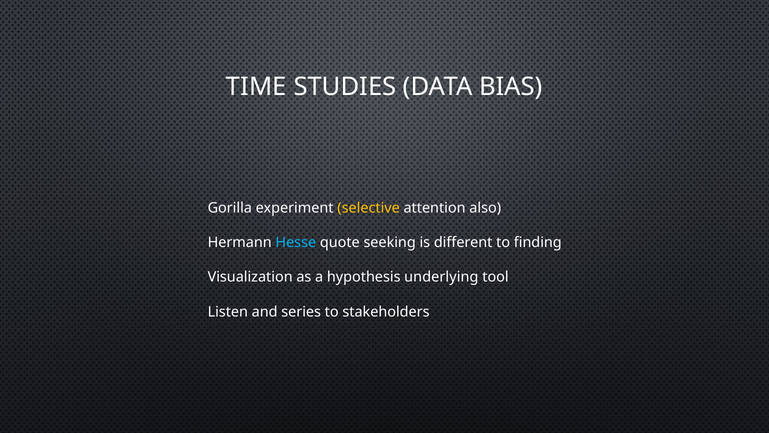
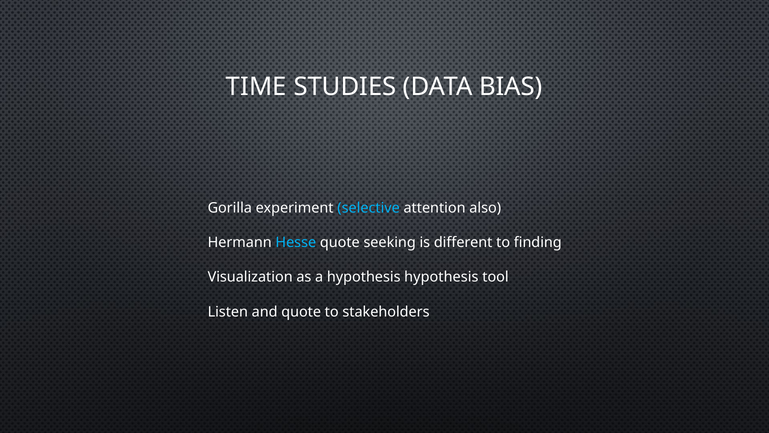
selective colour: yellow -> light blue
hypothesis underlying: underlying -> hypothesis
and series: series -> quote
